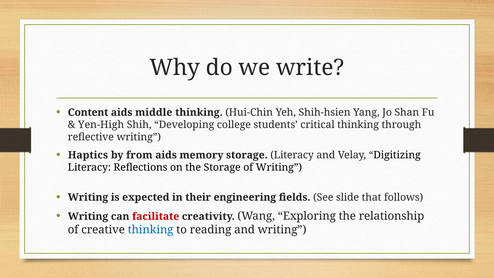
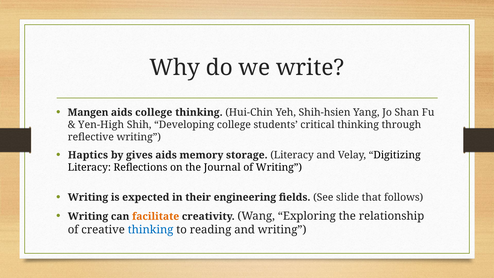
Content: Content -> Mangen
aids middle: middle -> college
from: from -> gives
the Storage: Storage -> Journal
facilitate colour: red -> orange
